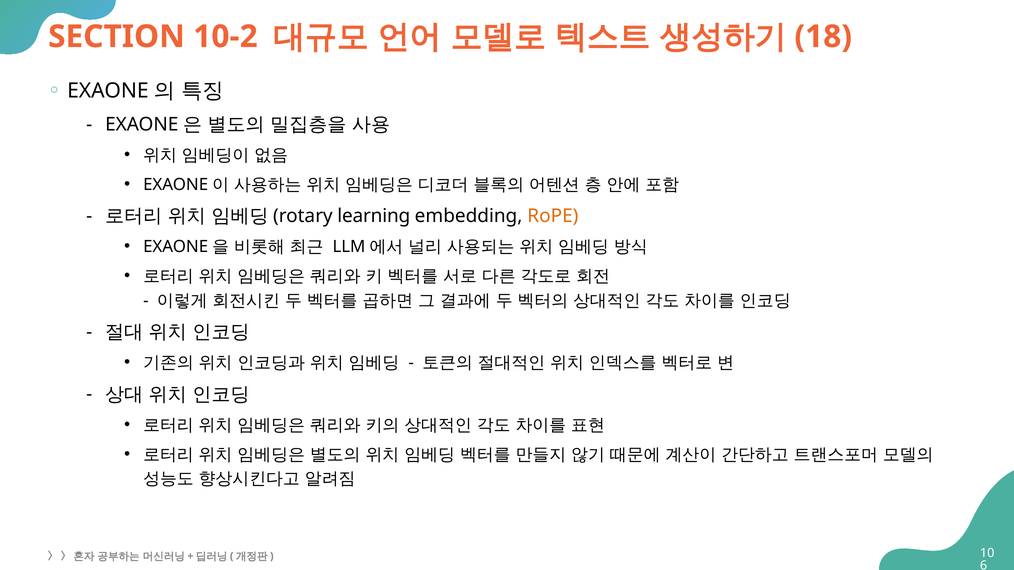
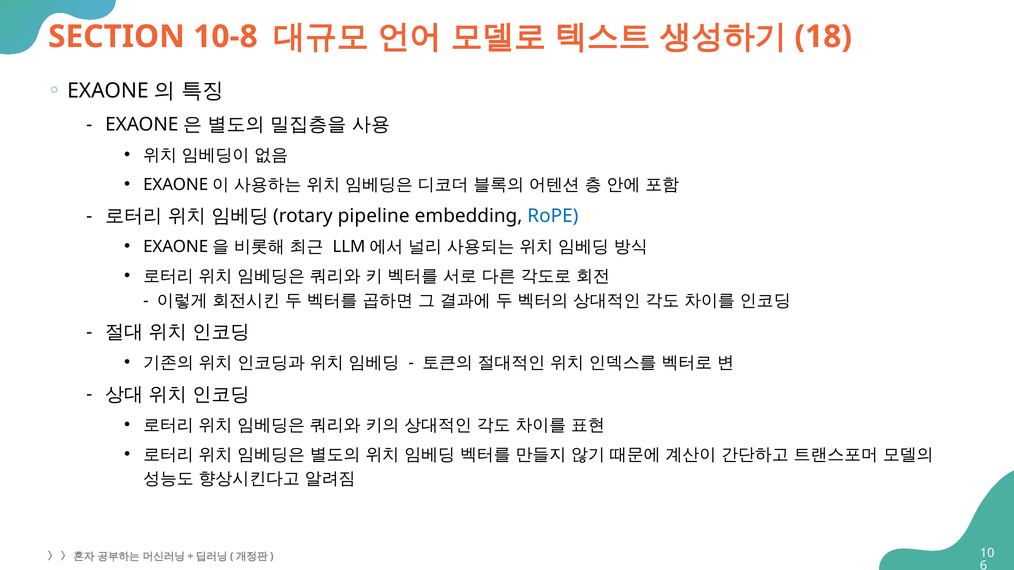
10-2: 10-2 -> 10-8
learning: learning -> pipeline
RoPE colour: orange -> blue
